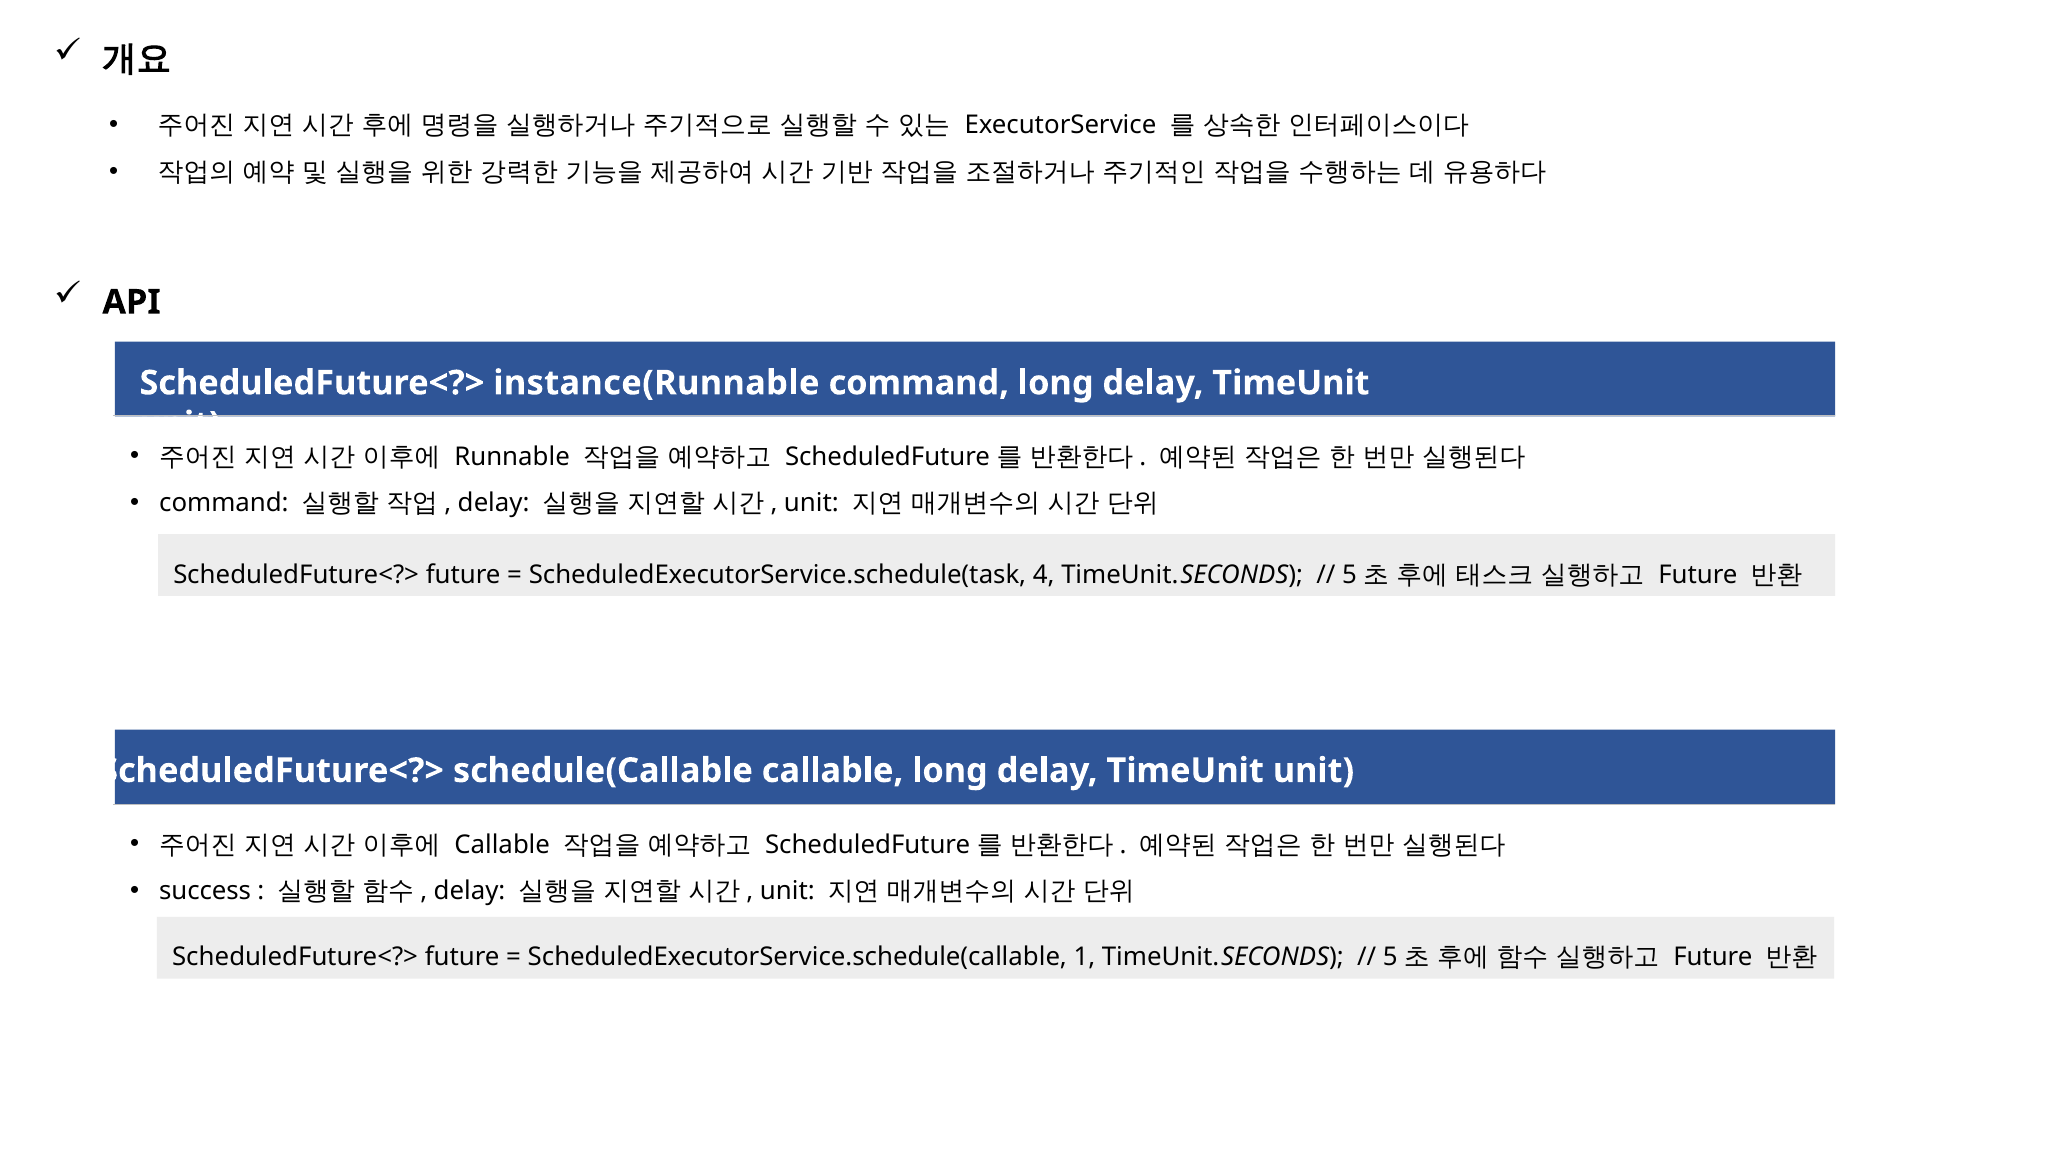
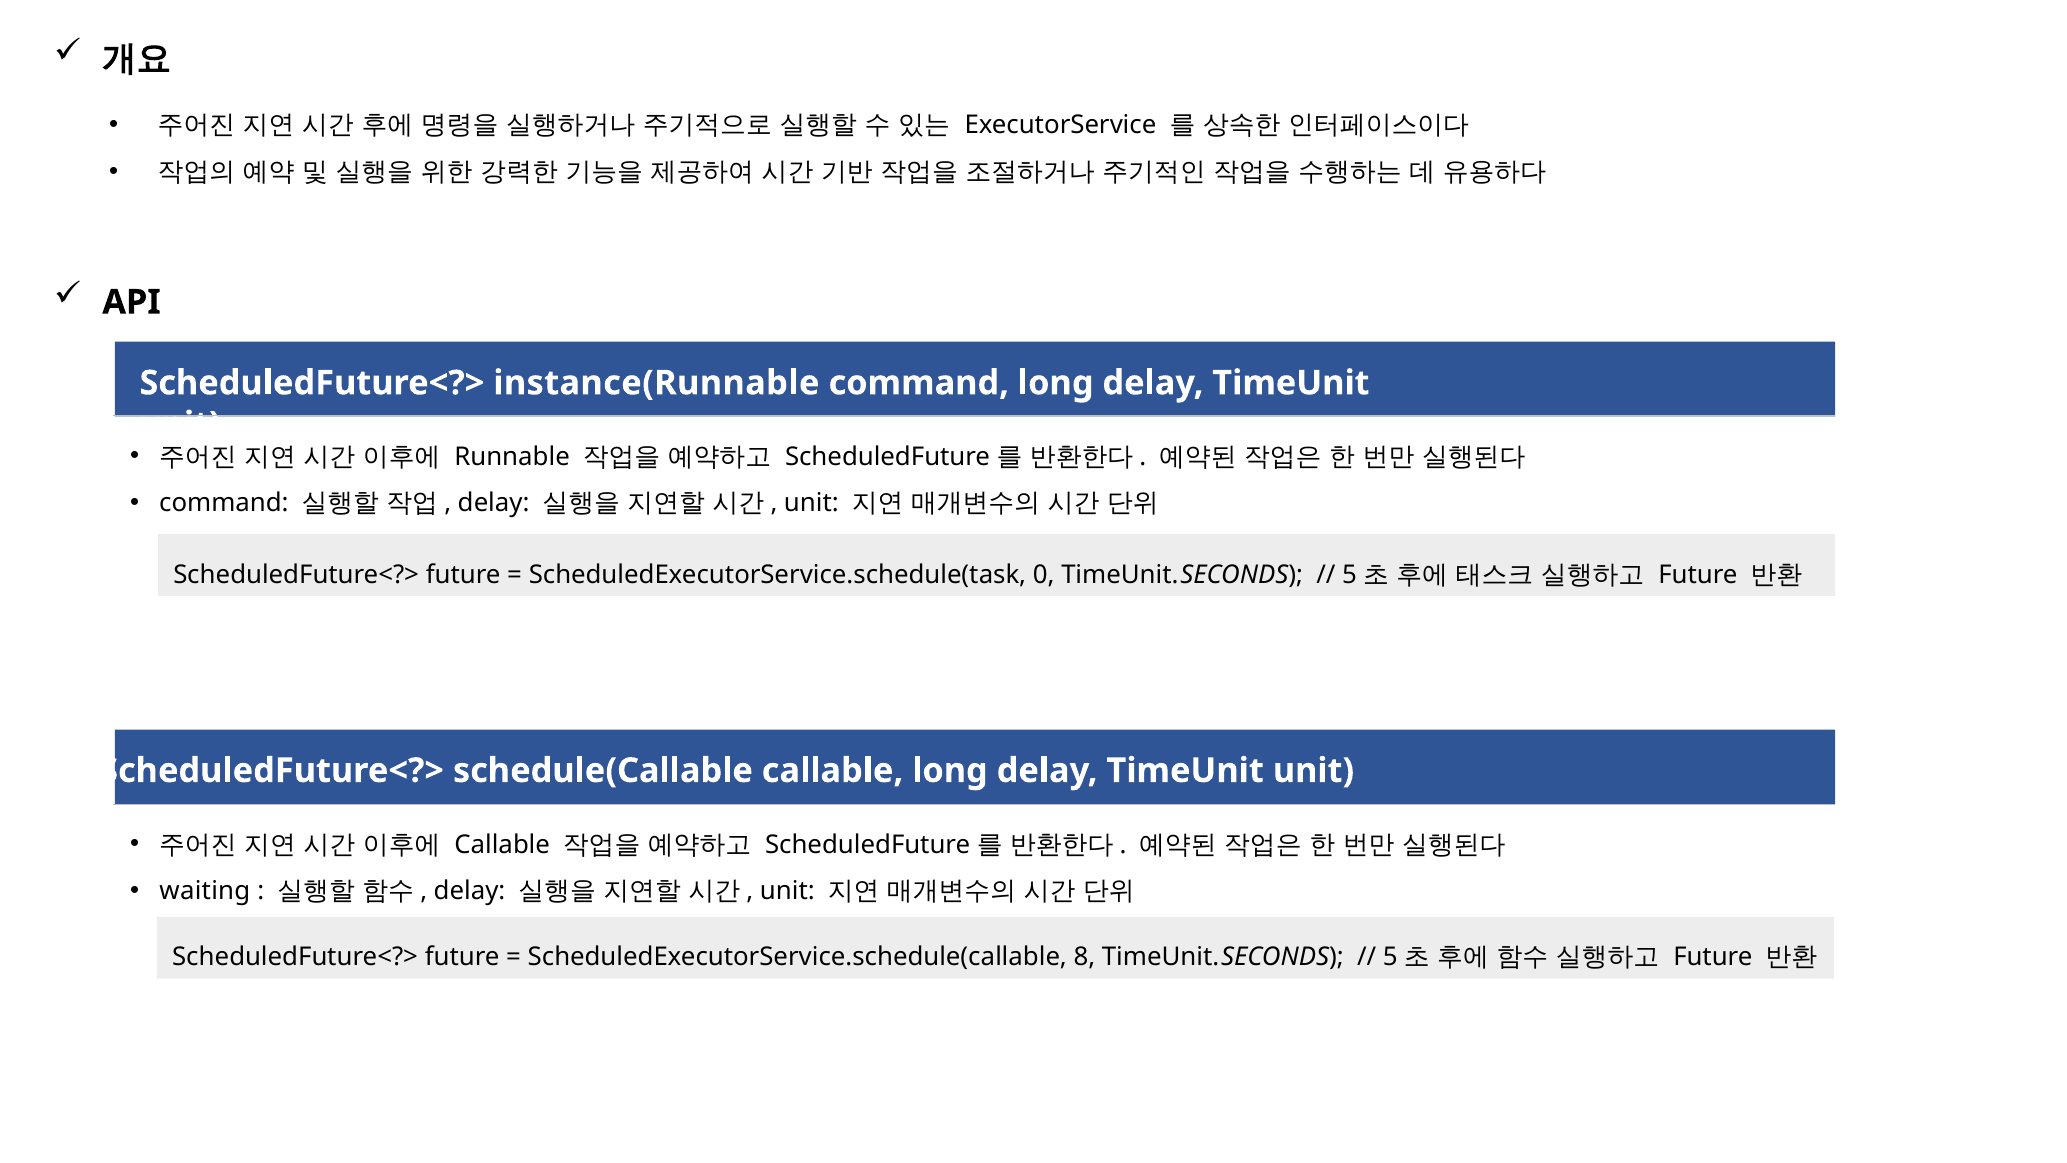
4: 4 -> 0
success: success -> waiting
1: 1 -> 8
